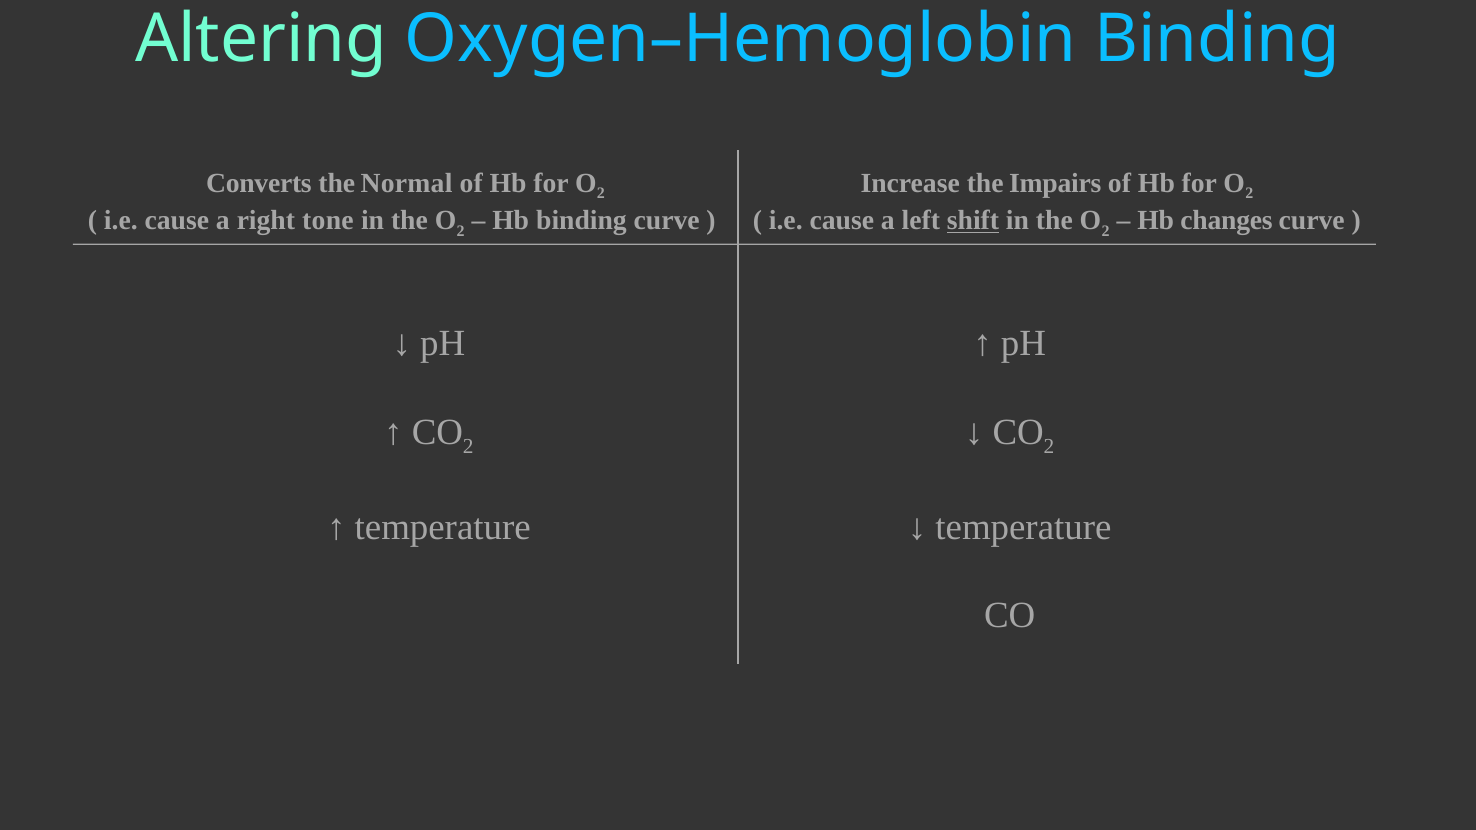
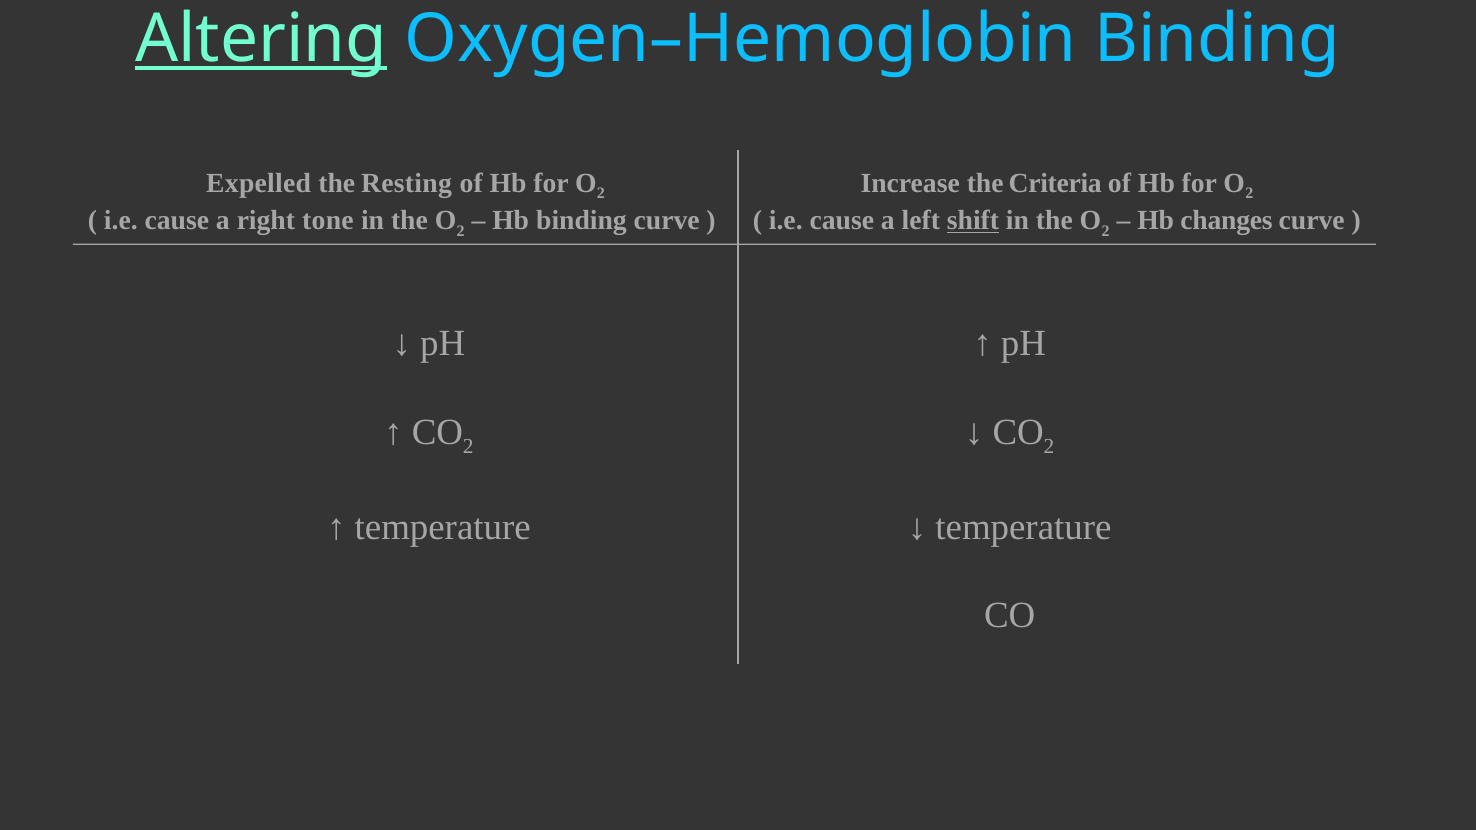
Altering underline: none -> present
Converts: Converts -> Expelled
Normal: Normal -> Resting
Impairs: Impairs -> Criteria
